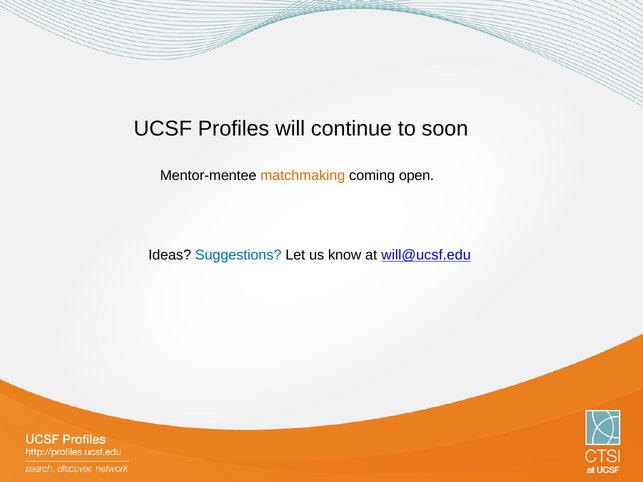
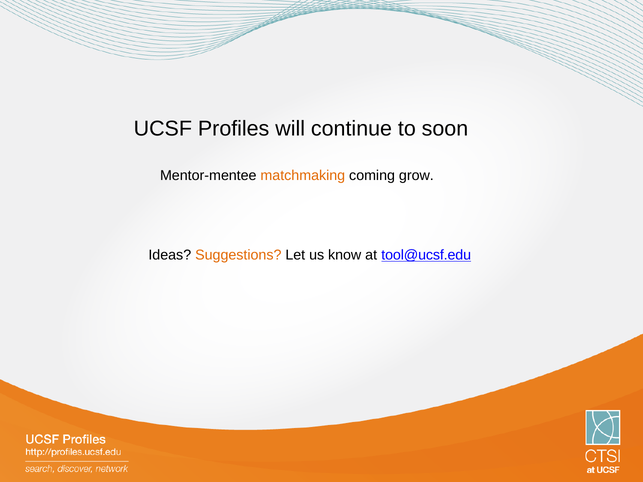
open: open -> grow
Suggestions colour: blue -> orange
will@ucsf.edu: will@ucsf.edu -> tool@ucsf.edu
